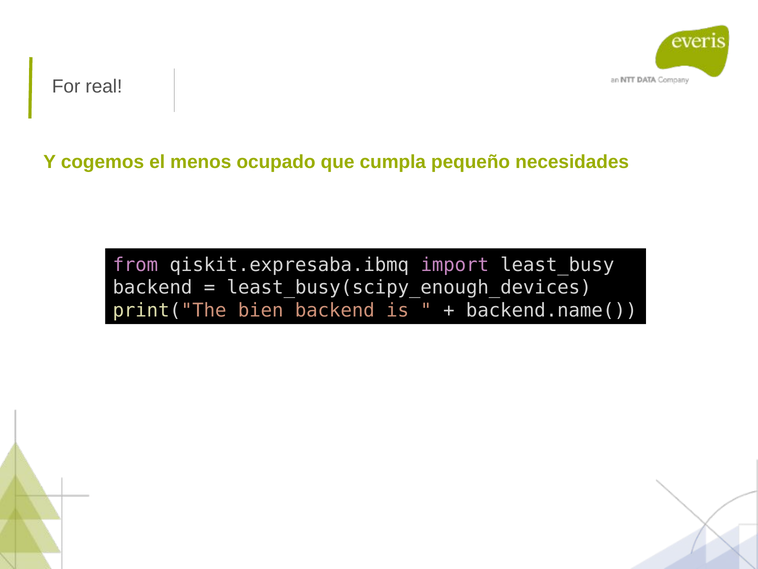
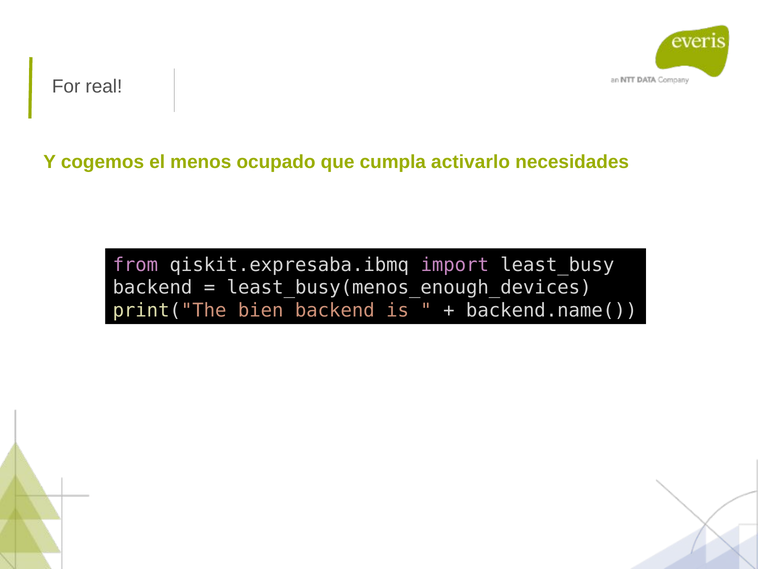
pequeño: pequeño -> activarlo
least_busy(scipy_enough_devices: least_busy(scipy_enough_devices -> least_busy(menos_enough_devices
